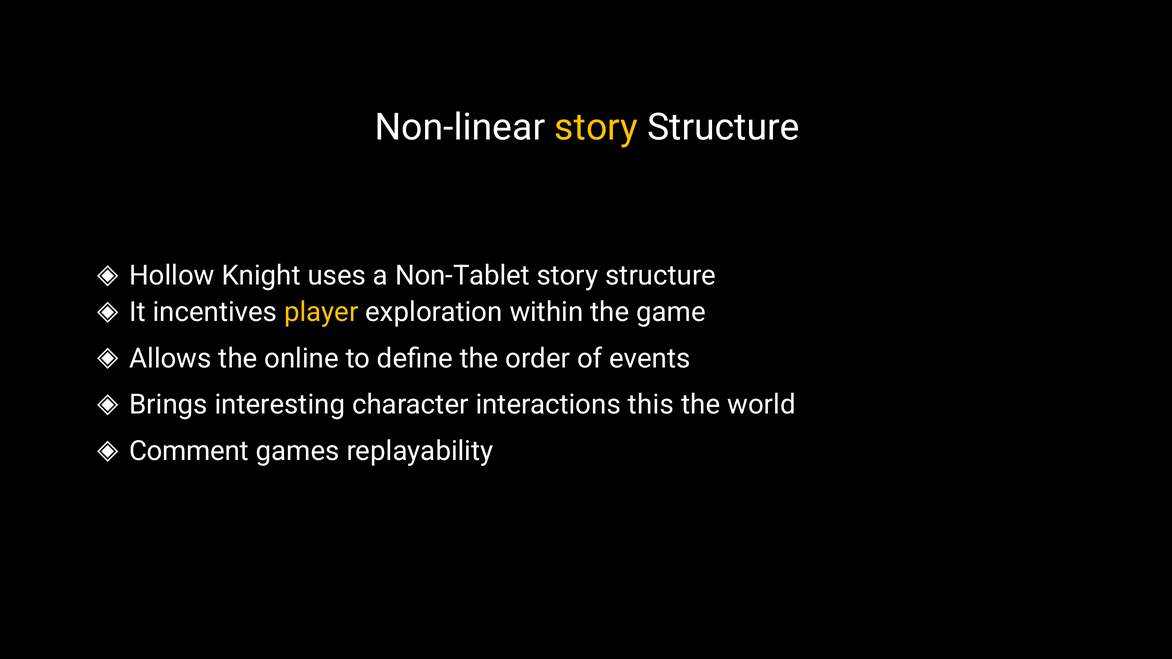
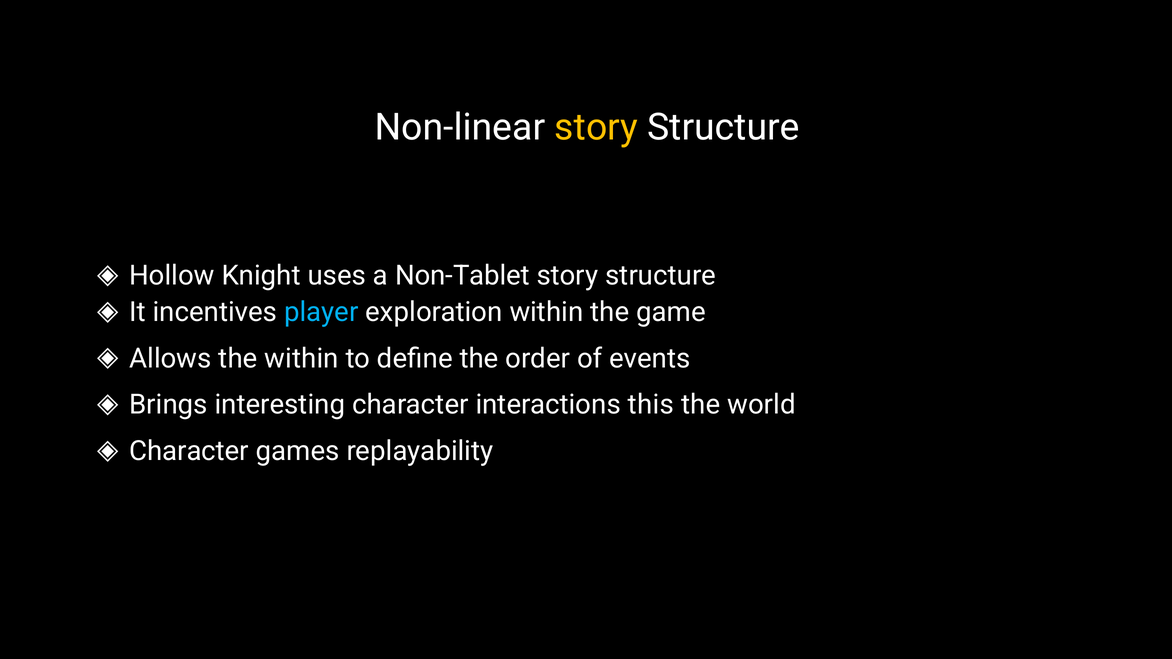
player colour: yellow -> light blue
the online: online -> within
Comment at (189, 451): Comment -> Character
